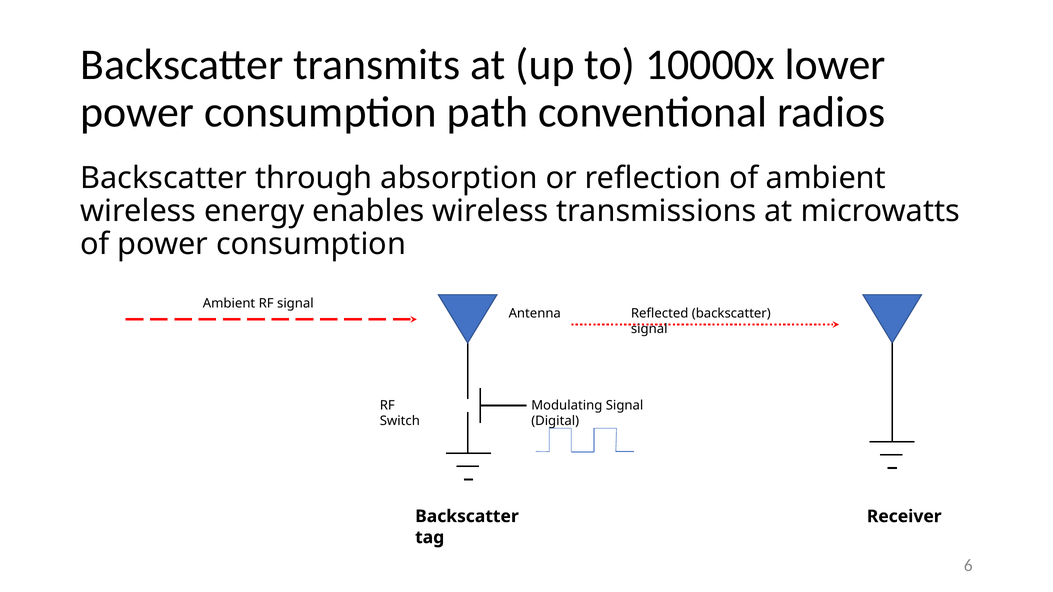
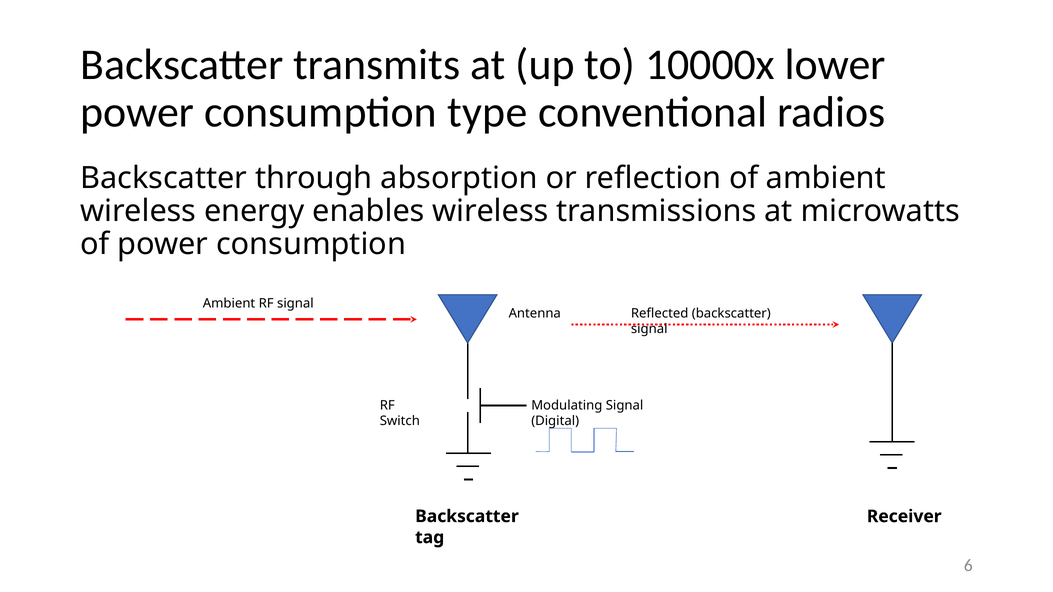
path: path -> type
